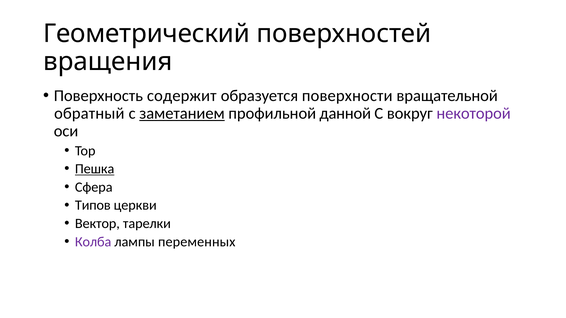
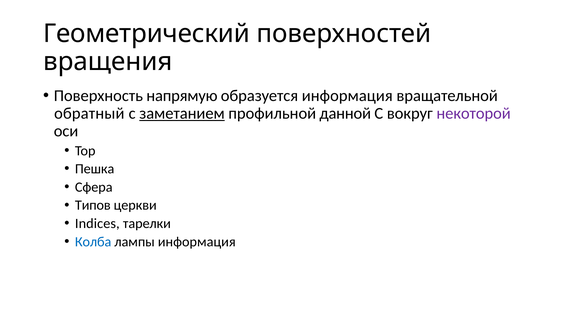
содержит: содержит -> напрямую
образуется поверхности: поверхности -> информация
Пешка underline: present -> none
Вектор: Вектор -> Indices
Колба colour: purple -> blue
лампы переменных: переменных -> информация
